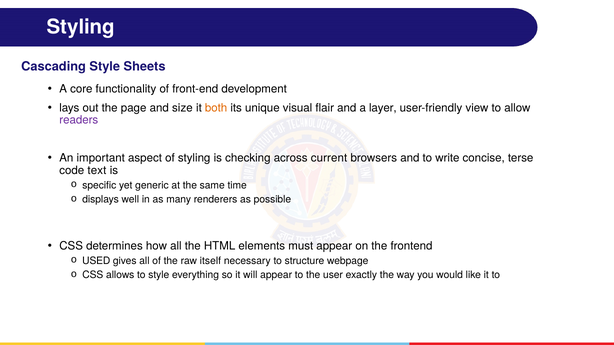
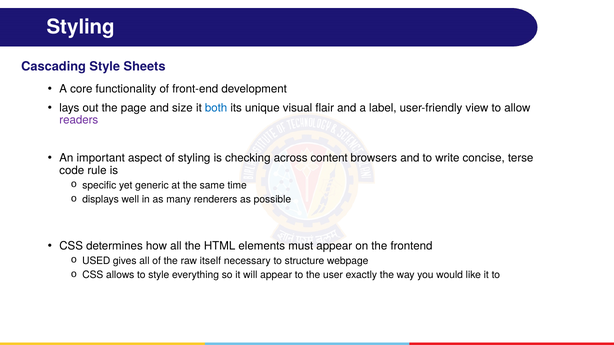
both colour: orange -> blue
layer: layer -> label
current: current -> content
text: text -> rule
